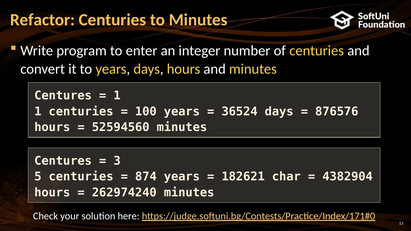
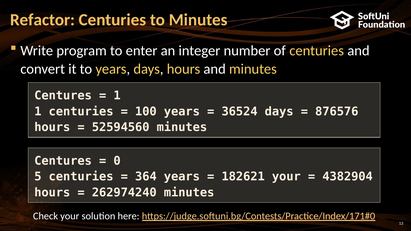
3: 3 -> 0
874: 874 -> 364
182621 char: char -> your
